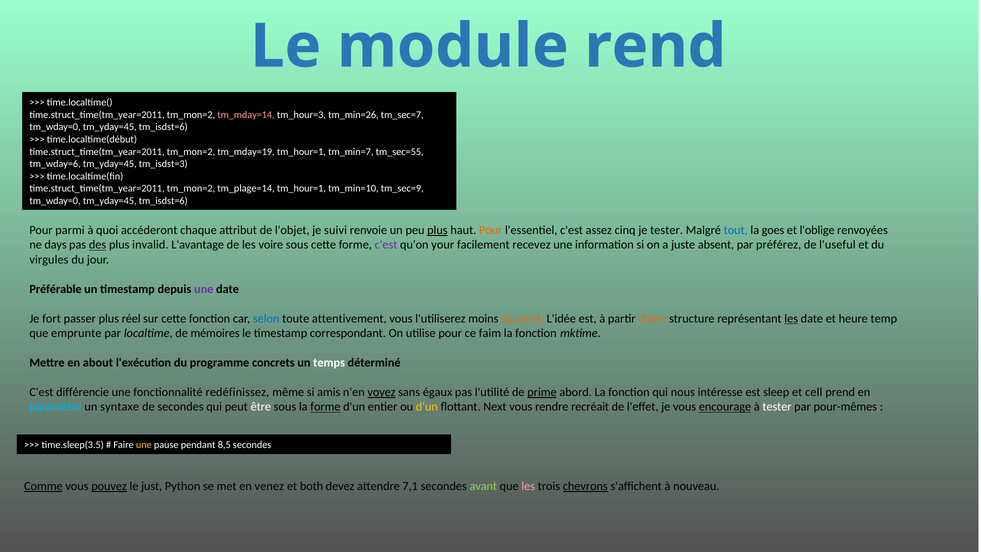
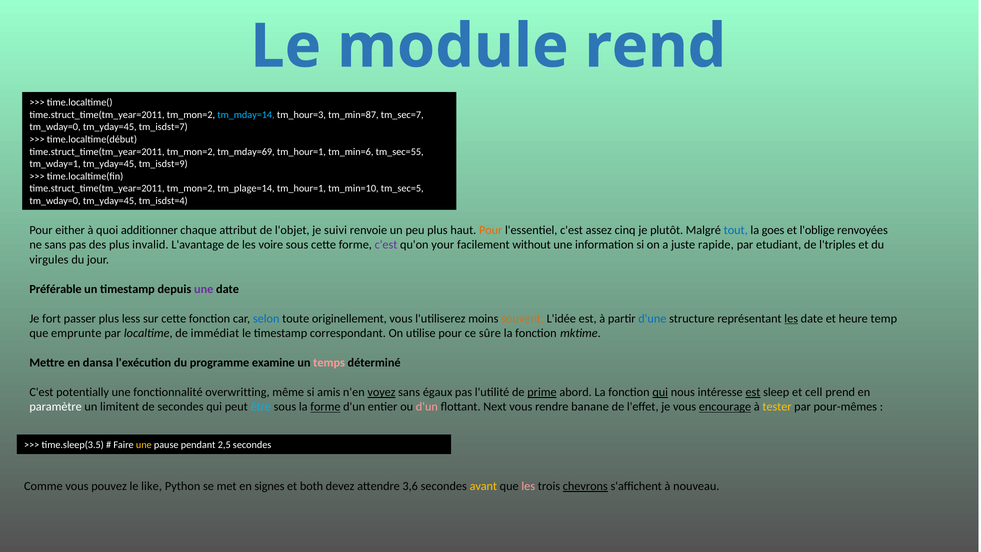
tm_mday=14 colour: pink -> light blue
tm_min=26: tm_min=26 -> tm_min=87
tm_isdst=6 at (163, 127): tm_isdst=6 -> tm_isdst=7
tm_mday=19: tm_mday=19 -> tm_mday=69
tm_min=7: tm_min=7 -> tm_min=6
tm_wday=6: tm_wday=6 -> tm_wday=1
tm_isdst=3: tm_isdst=3 -> tm_isdst=9
tm_sec=9: tm_sec=9 -> tm_sec=5
tm_isdst=6 at (163, 201): tm_isdst=6 -> tm_isdst=4
parmi: parmi -> either
accéderont: accéderont -> additionner
plus at (437, 230) underline: present -> none
je tester: tester -> plutôt
ne days: days -> sans
des underline: present -> none
recevez: recevez -> without
absent: absent -> rapide
préférez: préférez -> etudiant
l'useful: l'useful -> l'triples
réel: réel -> less
attentivement: attentivement -> originellement
d'une colour: orange -> blue
mémoires: mémoires -> immédiat
faim: faim -> sûre
about: about -> dansa
concrets: concrets -> examine
temps colour: white -> pink
différencie: différencie -> potentially
redéfinissez: redéfinissez -> overwritting
qui at (660, 392) underline: none -> present
est at (753, 392) underline: none -> present
paramètre colour: light blue -> white
syntaxe: syntaxe -> limitent
être colour: white -> light blue
d'un at (427, 407) colour: yellow -> pink
recréait: recréait -> banane
tester at (777, 407) colour: white -> yellow
8,5: 8,5 -> 2,5
Comme underline: present -> none
pouvez underline: present -> none
just: just -> like
venez: venez -> signes
7,1: 7,1 -> 3,6
avant colour: light green -> yellow
